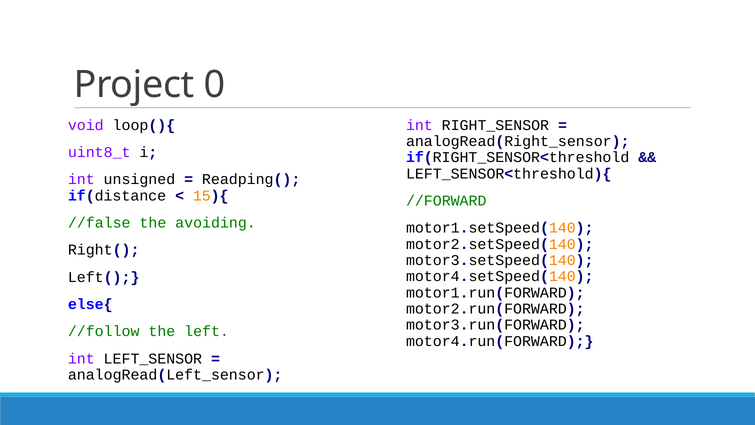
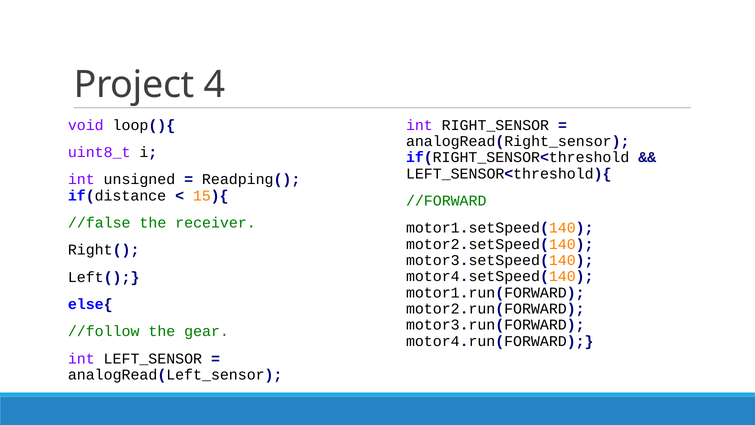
0: 0 -> 4
avoiding: avoiding -> receiver
left: left -> gear
